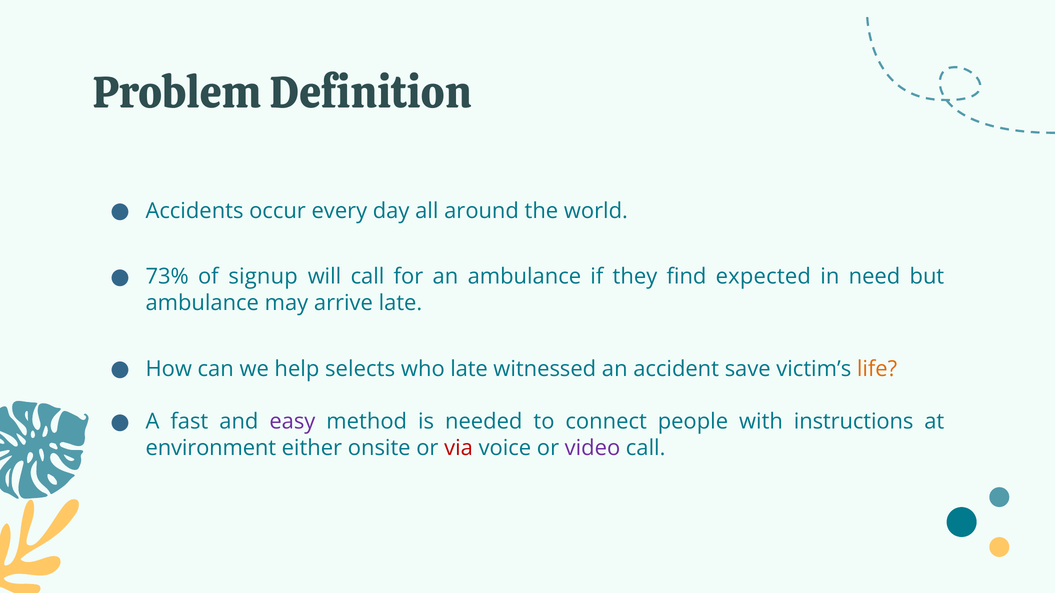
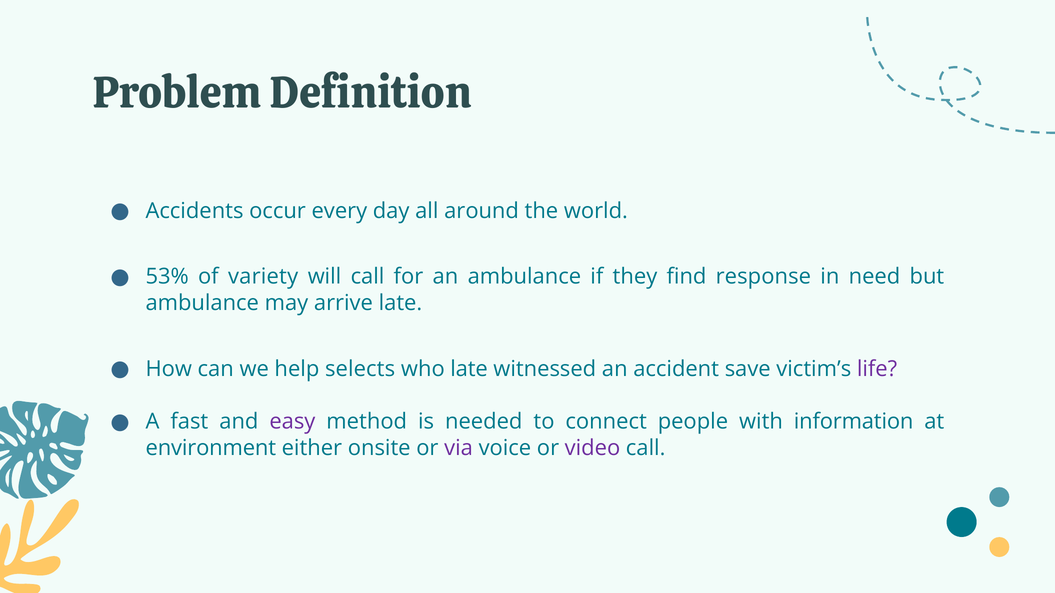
73%: 73% -> 53%
signup: signup -> variety
expected: expected -> response
life colour: orange -> purple
instructions: instructions -> information
via colour: red -> purple
